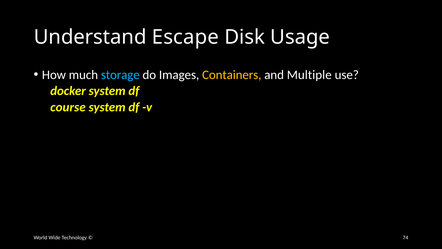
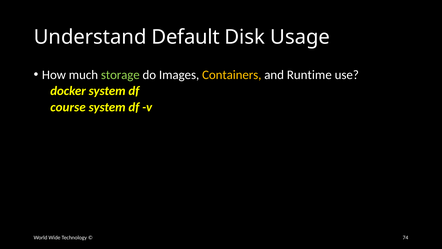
Escape: Escape -> Default
storage colour: light blue -> light green
Multiple: Multiple -> Runtime
